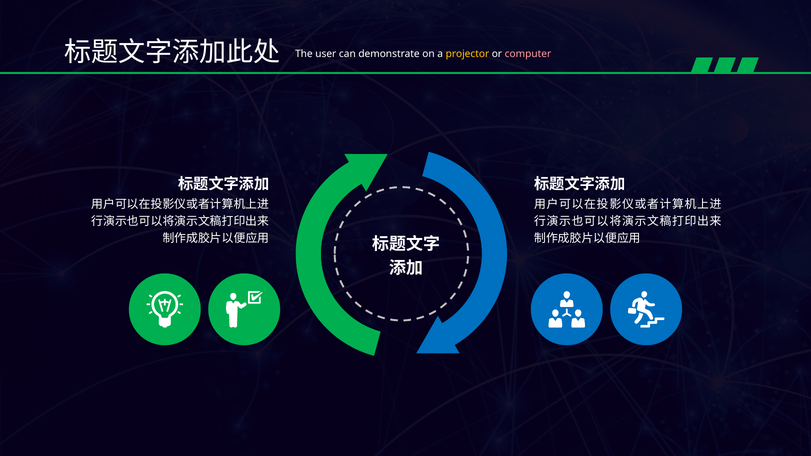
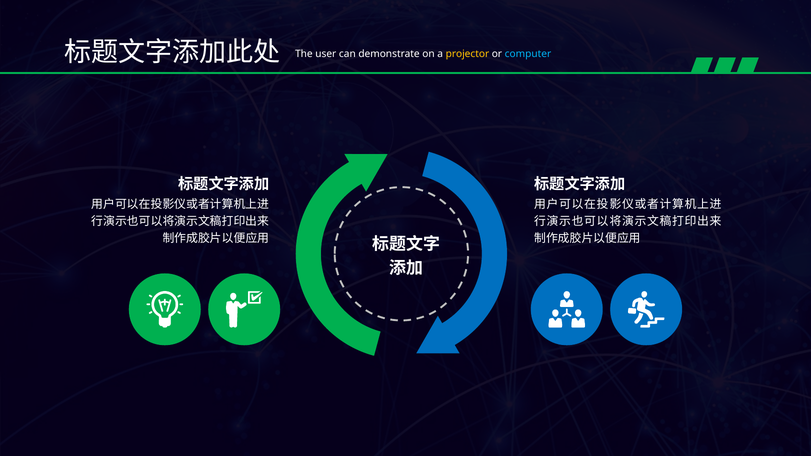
computer colour: pink -> light blue
